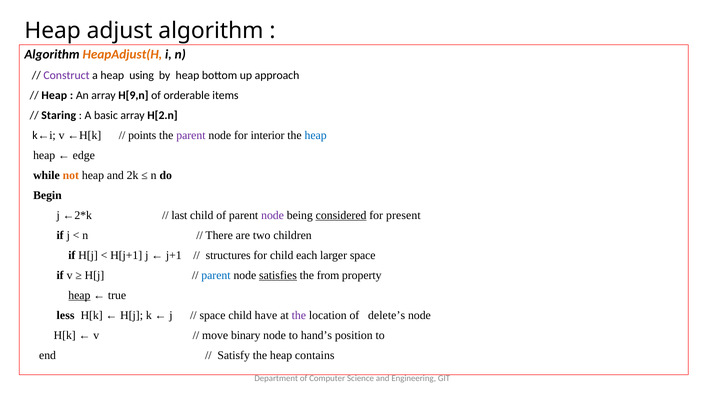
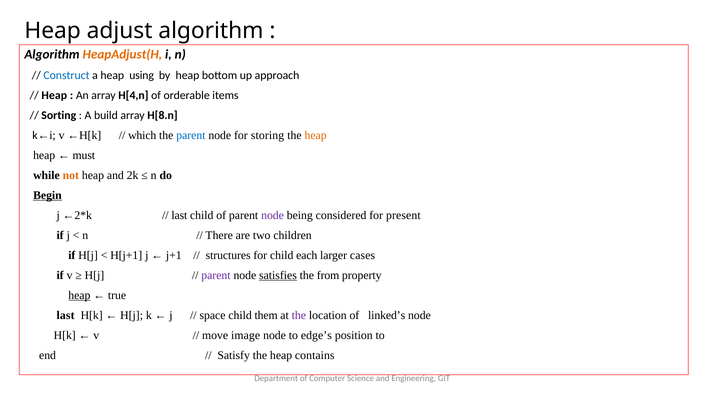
Construct colour: purple -> blue
H[9,n: H[9,n -> H[4,n
Staring: Staring -> Sorting
basic: basic -> build
H[2.n: H[2.n -> H[8.n
points: points -> which
parent at (191, 135) colour: purple -> blue
interior: interior -> storing
heap at (316, 135) colour: blue -> orange
edge: edge -> must
Begin underline: none -> present
considered underline: present -> none
larger space: space -> cases
parent at (216, 276) colour: blue -> purple
less at (66, 316): less -> last
have: have -> them
delete’s: delete’s -> linked’s
binary: binary -> image
hand’s: hand’s -> edge’s
